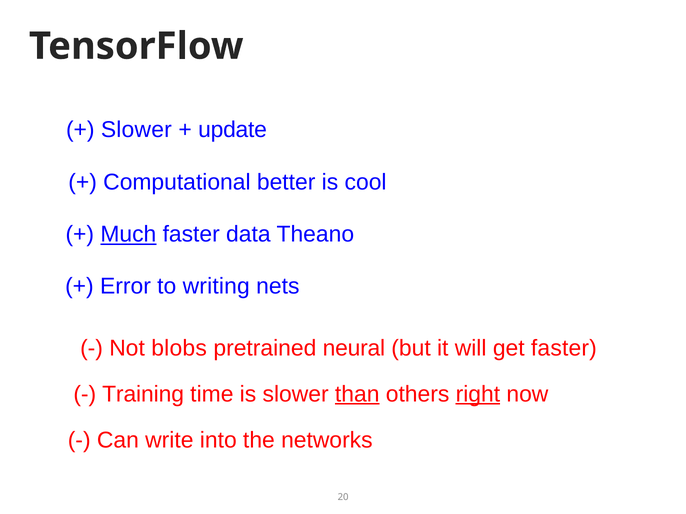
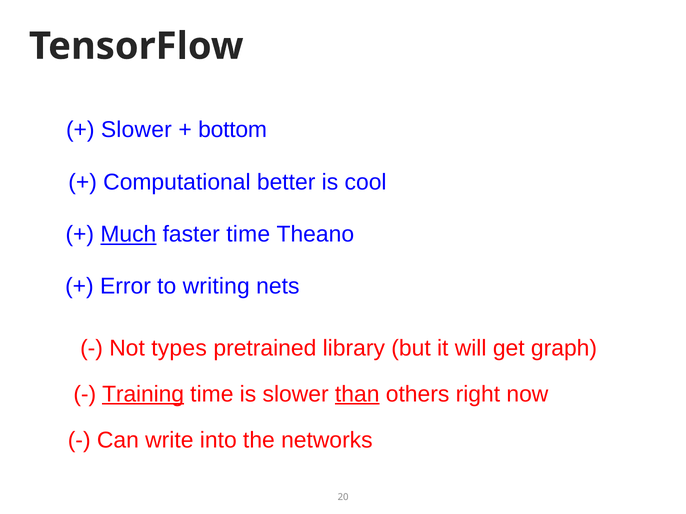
update: update -> bottom
faster data: data -> time
blobs: blobs -> types
neural: neural -> library
get faster: faster -> graph
Training underline: none -> present
right underline: present -> none
